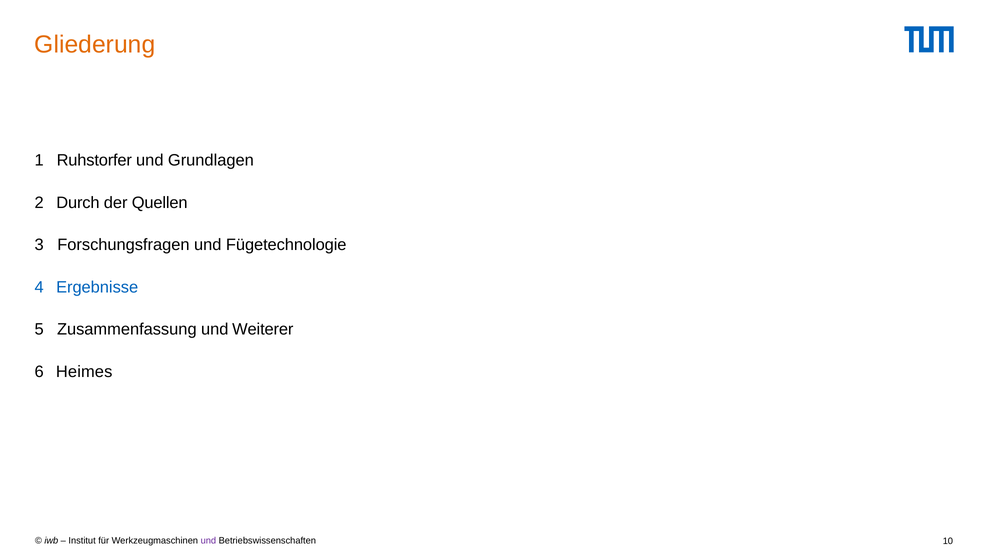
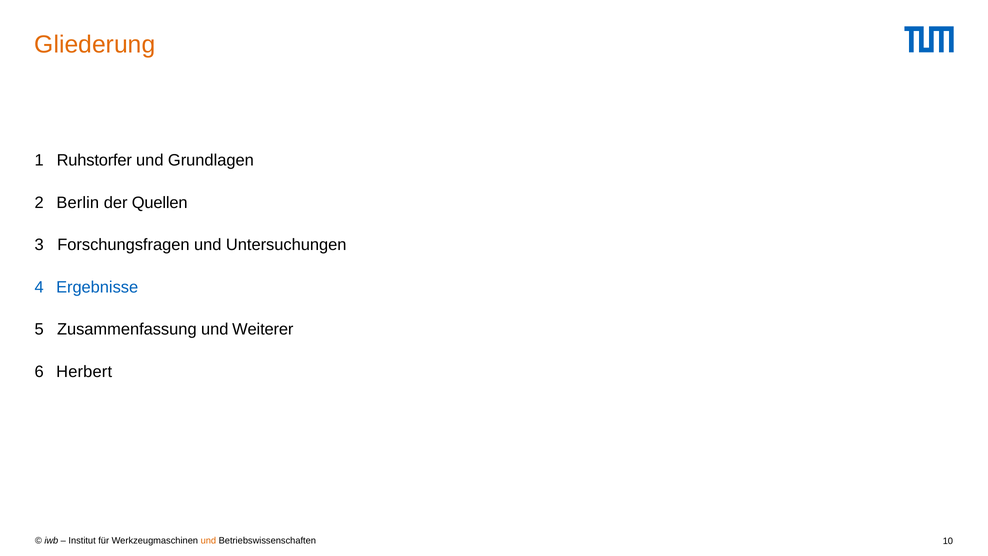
Durch: Durch -> Berlin
Fügetechnologie: Fügetechnologie -> Untersuchungen
Heimes: Heimes -> Herbert
und at (208, 541) colour: purple -> orange
